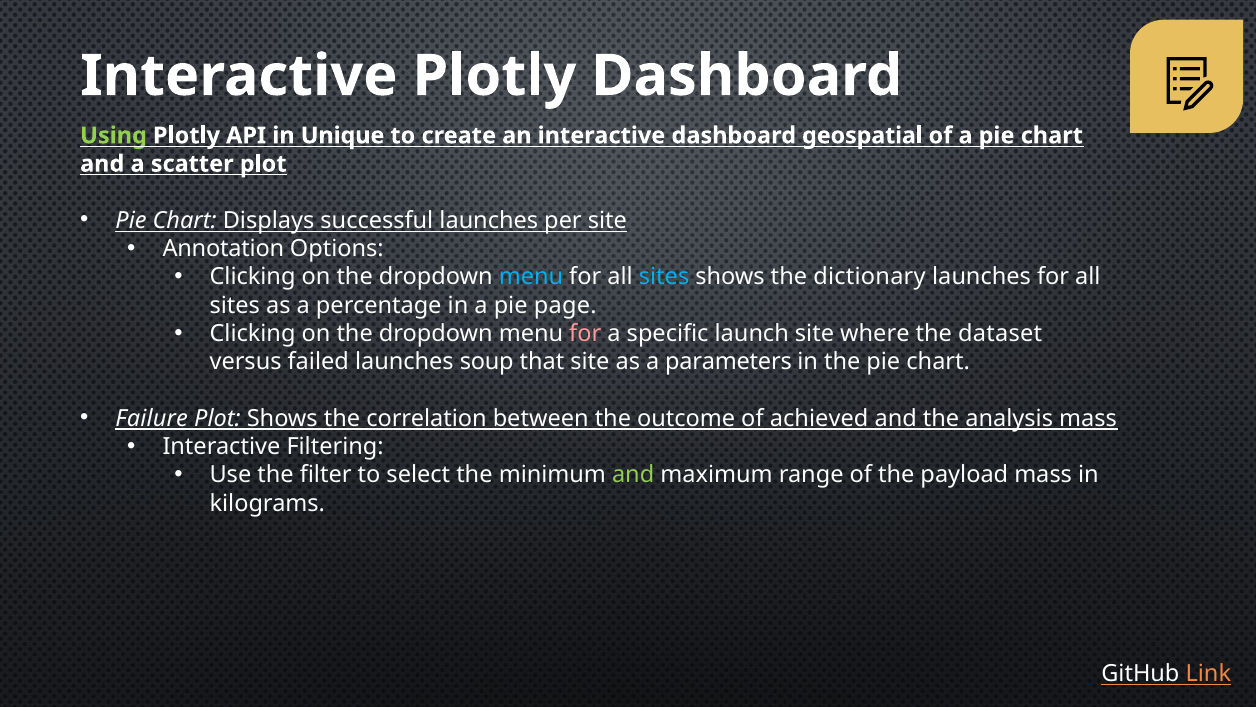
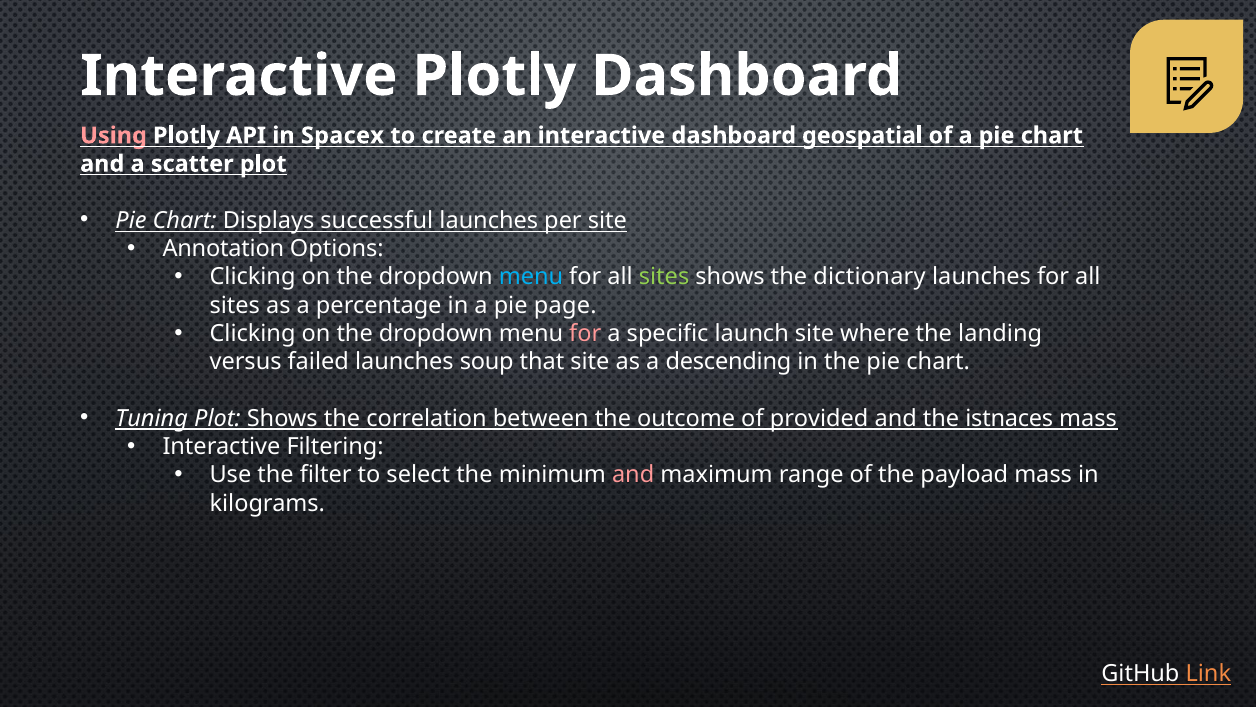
Using colour: light green -> pink
Unique: Unique -> Spacex
sites at (664, 277) colour: light blue -> light green
dataset: dataset -> landing
parameters: parameters -> descending
Failure: Failure -> Tuning
achieved: achieved -> provided
analysis: analysis -> istnaces
and at (633, 475) colour: light green -> pink
